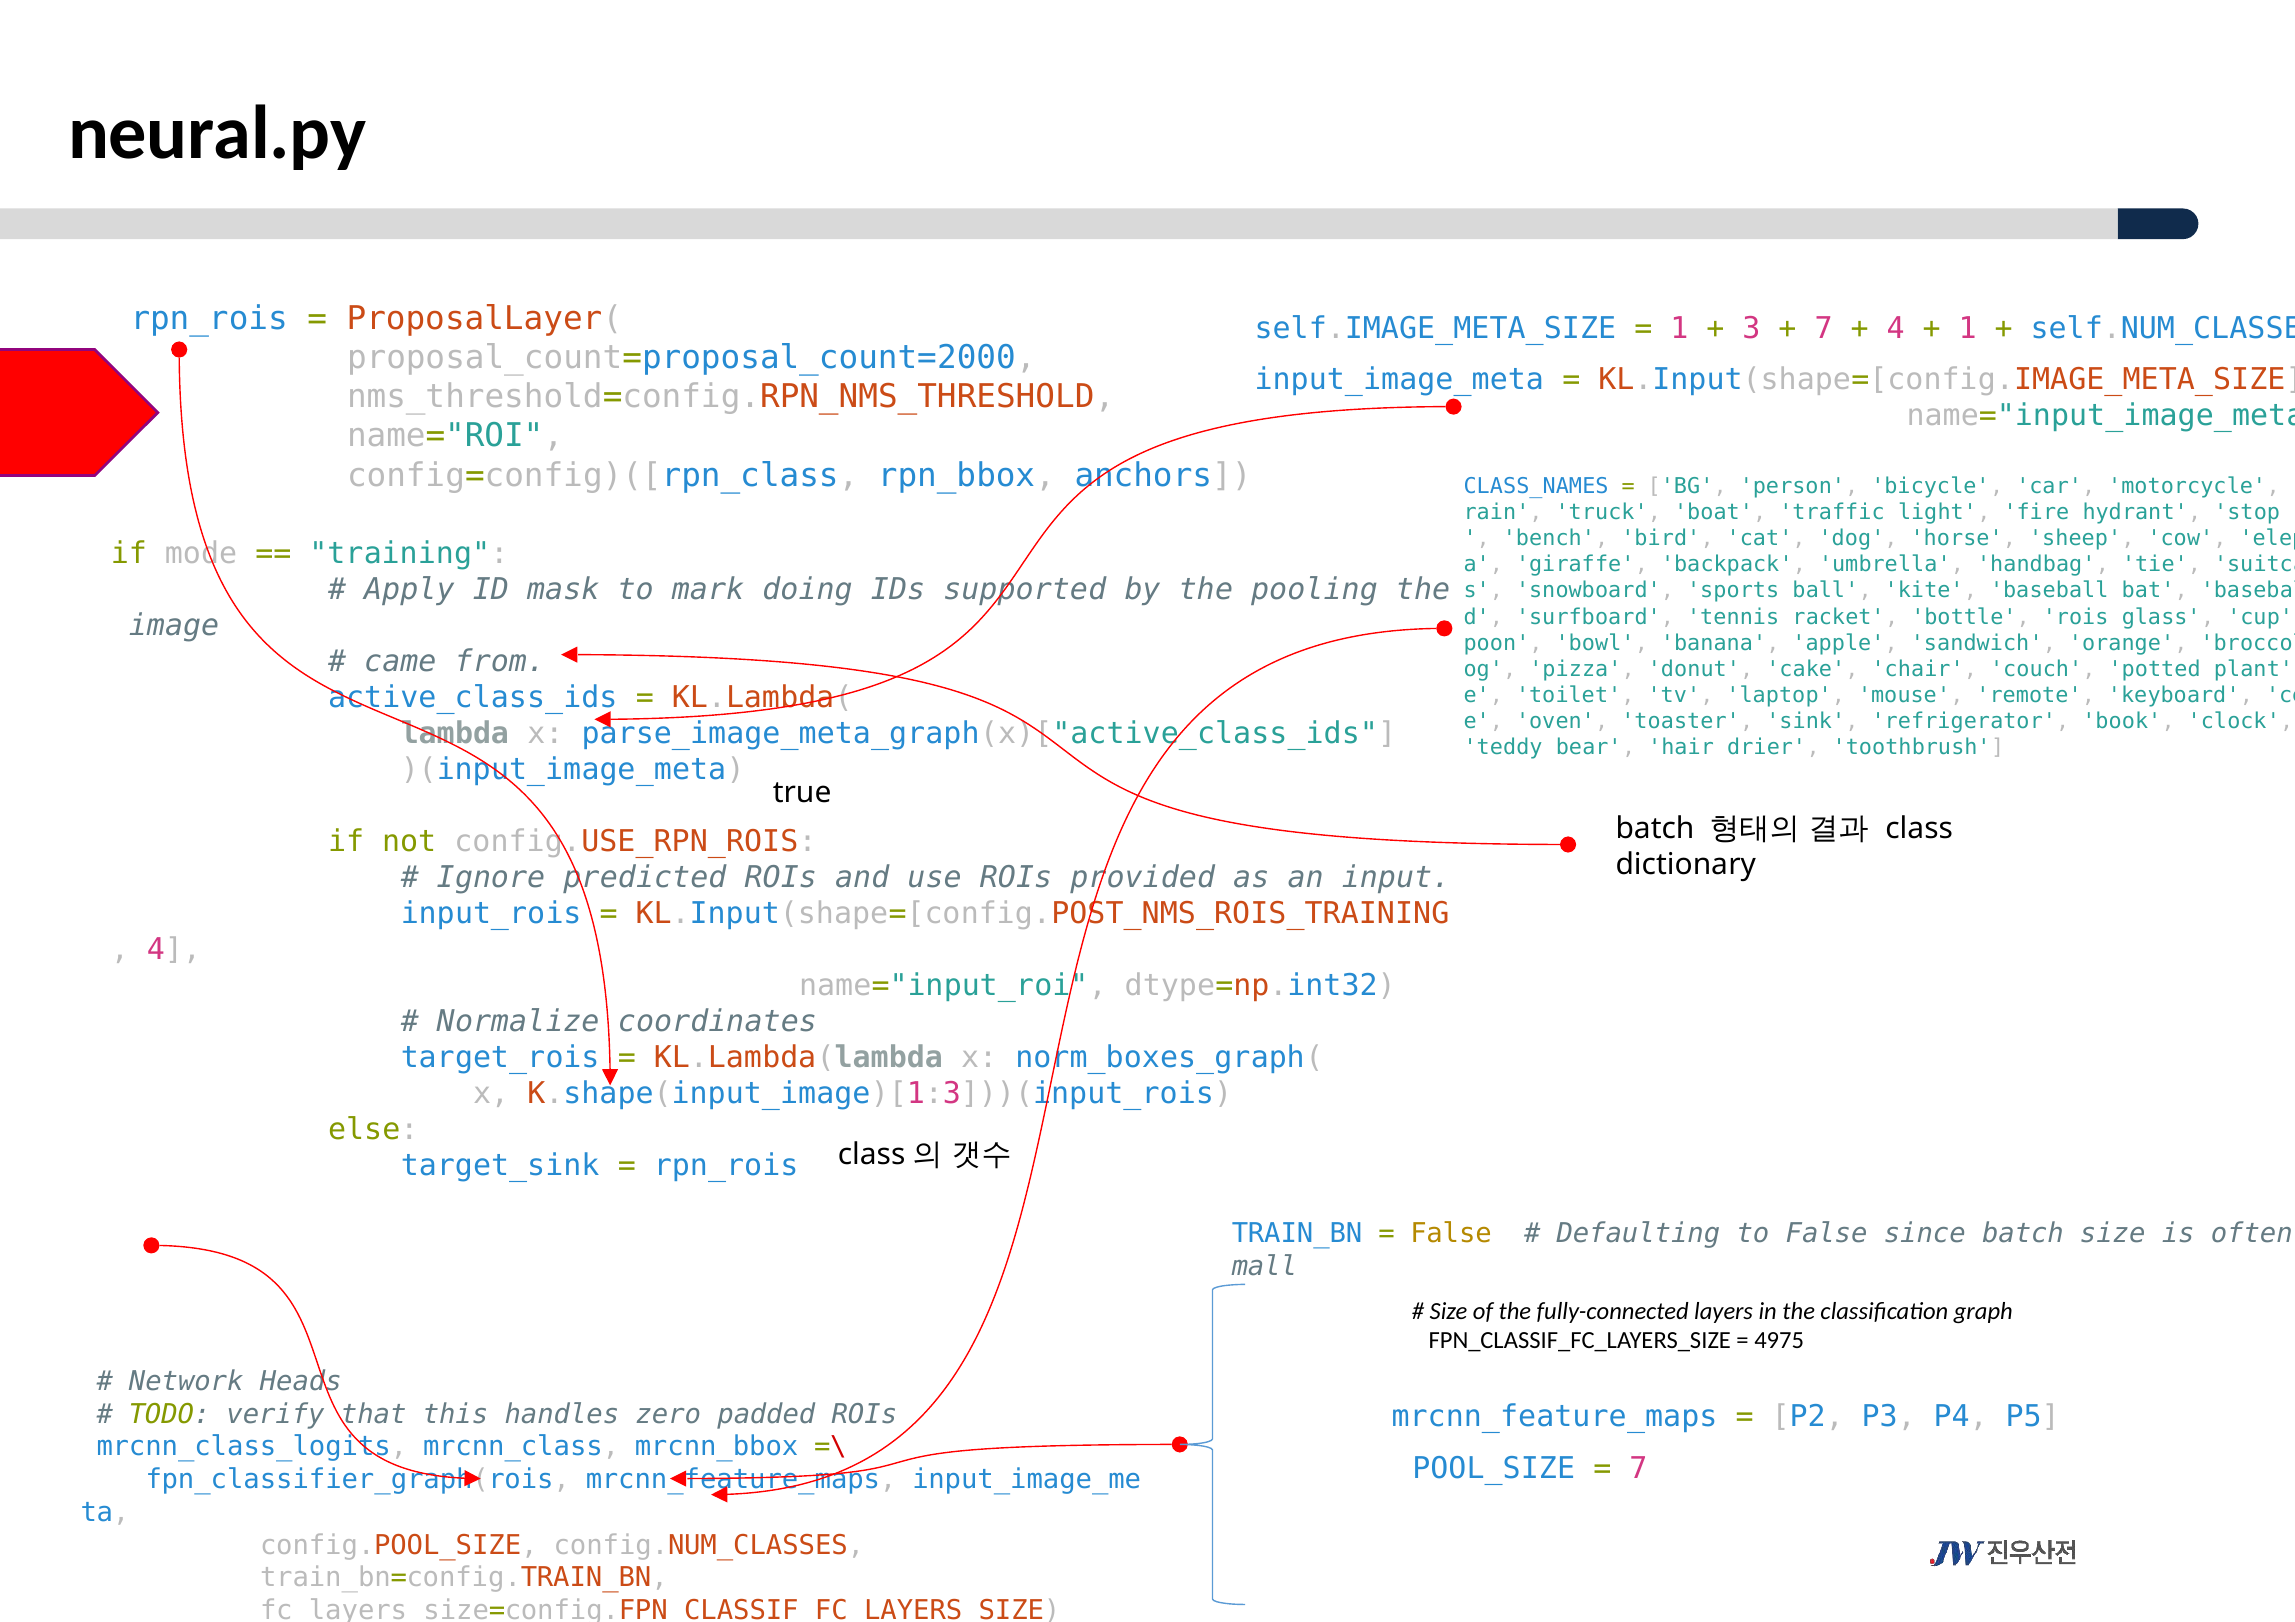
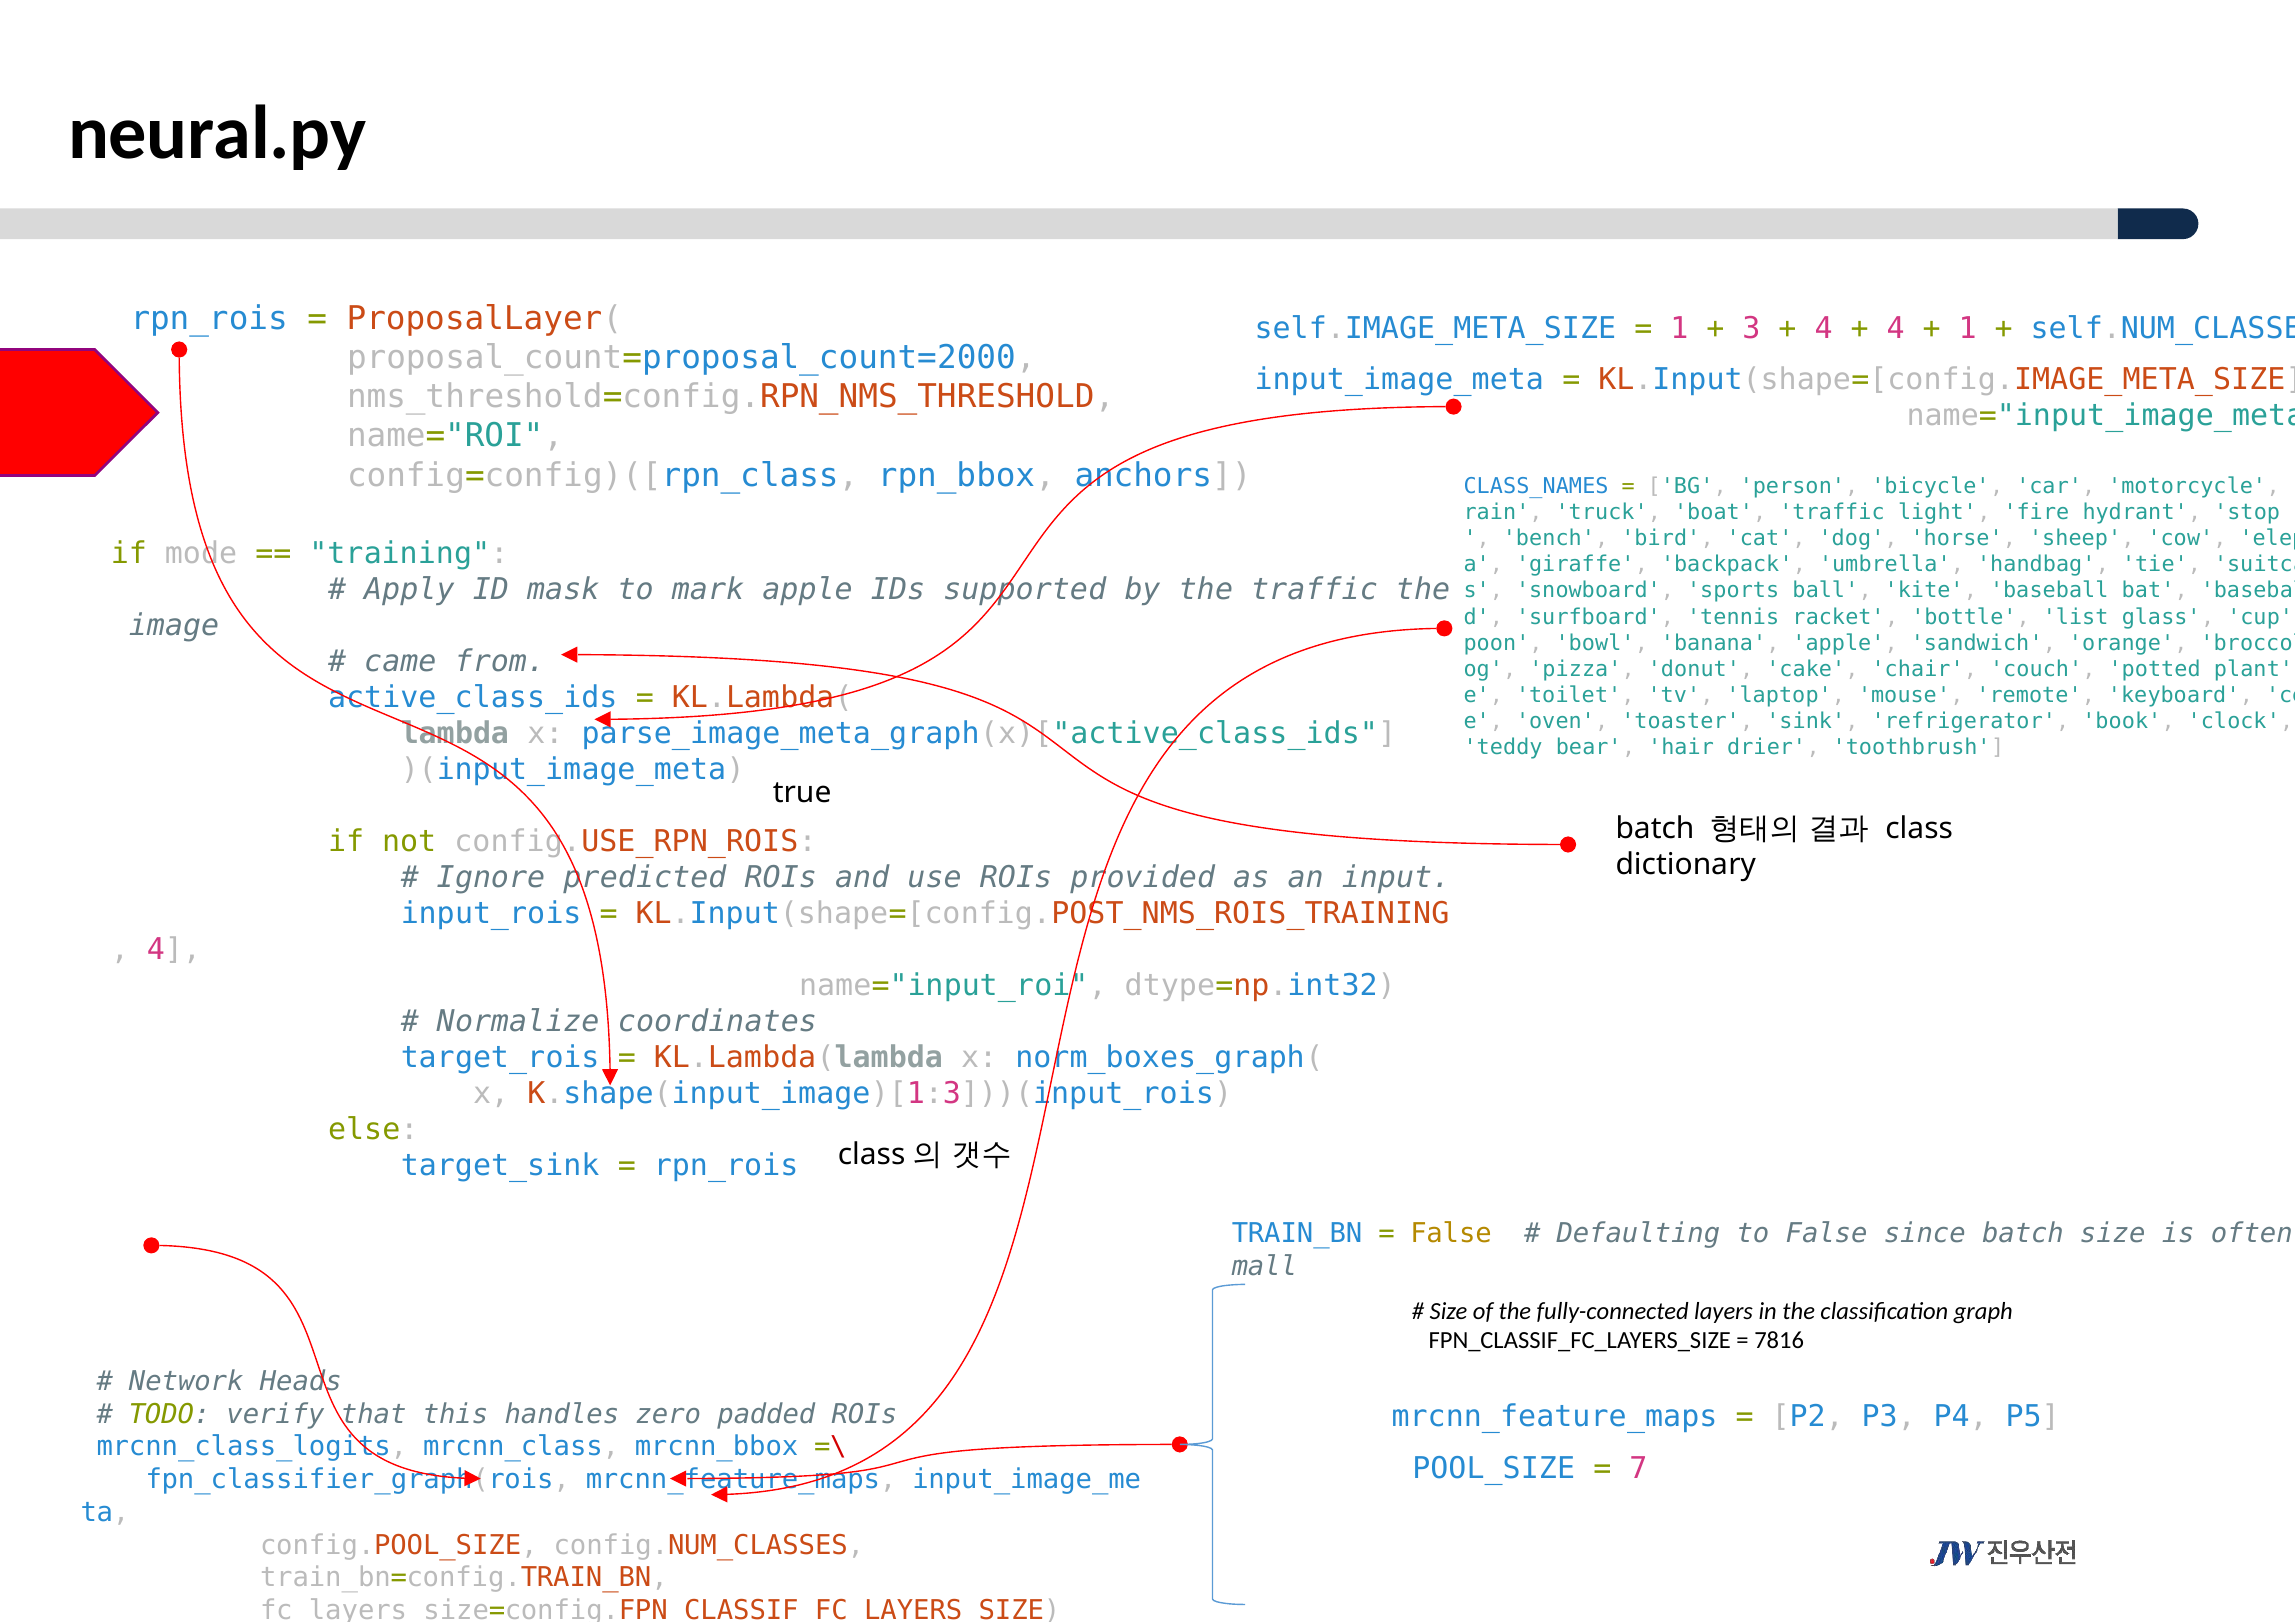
7 at (1824, 329): 7 -> 4
mark doing: doing -> apple
the pooling: pooling -> traffic
bottle rois: rois -> list
4975: 4975 -> 7816
